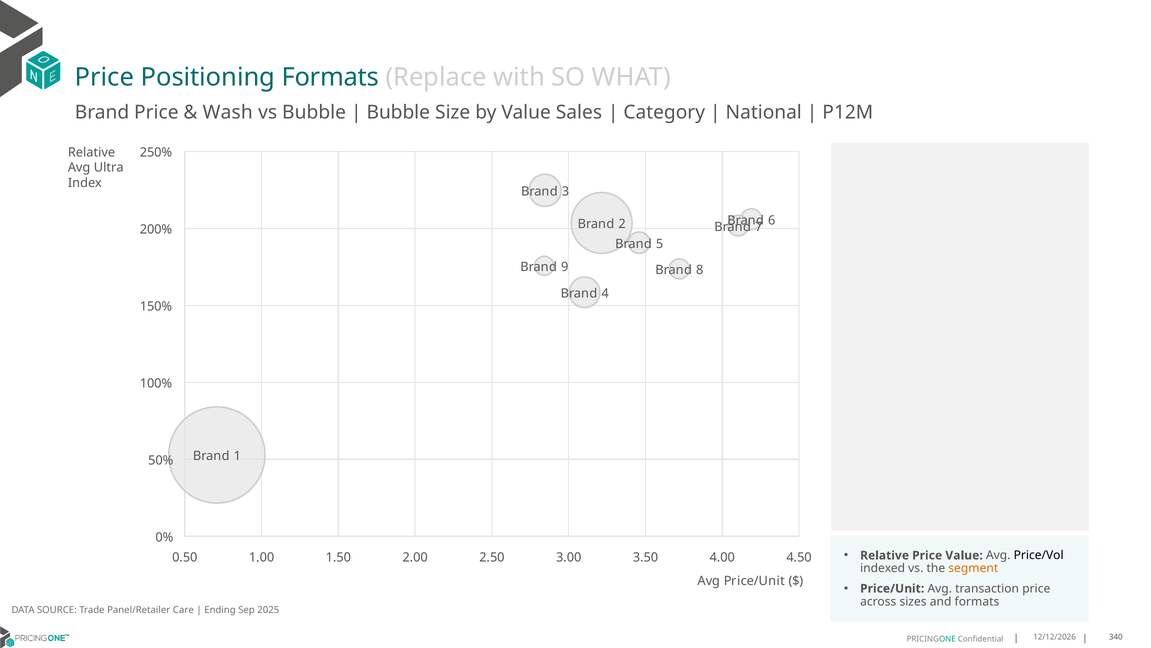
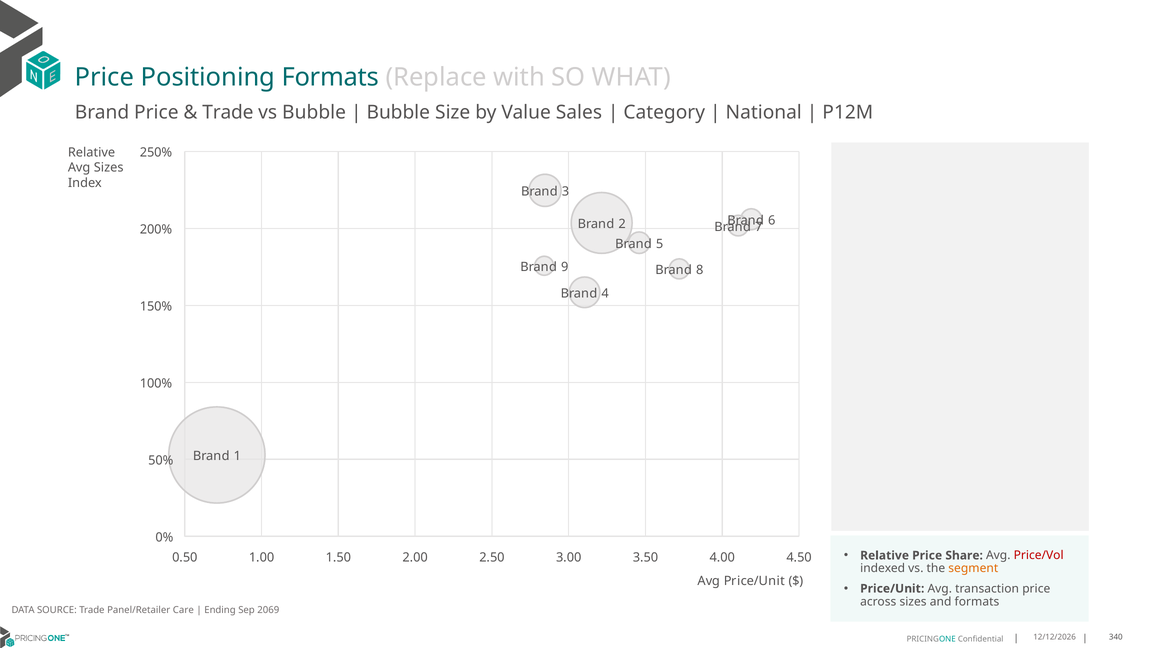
Wash at (228, 112): Wash -> Trade
Avg Ultra: Ultra -> Sizes
Price Value: Value -> Share
Price/Vol colour: black -> red
2025: 2025 -> 2069
